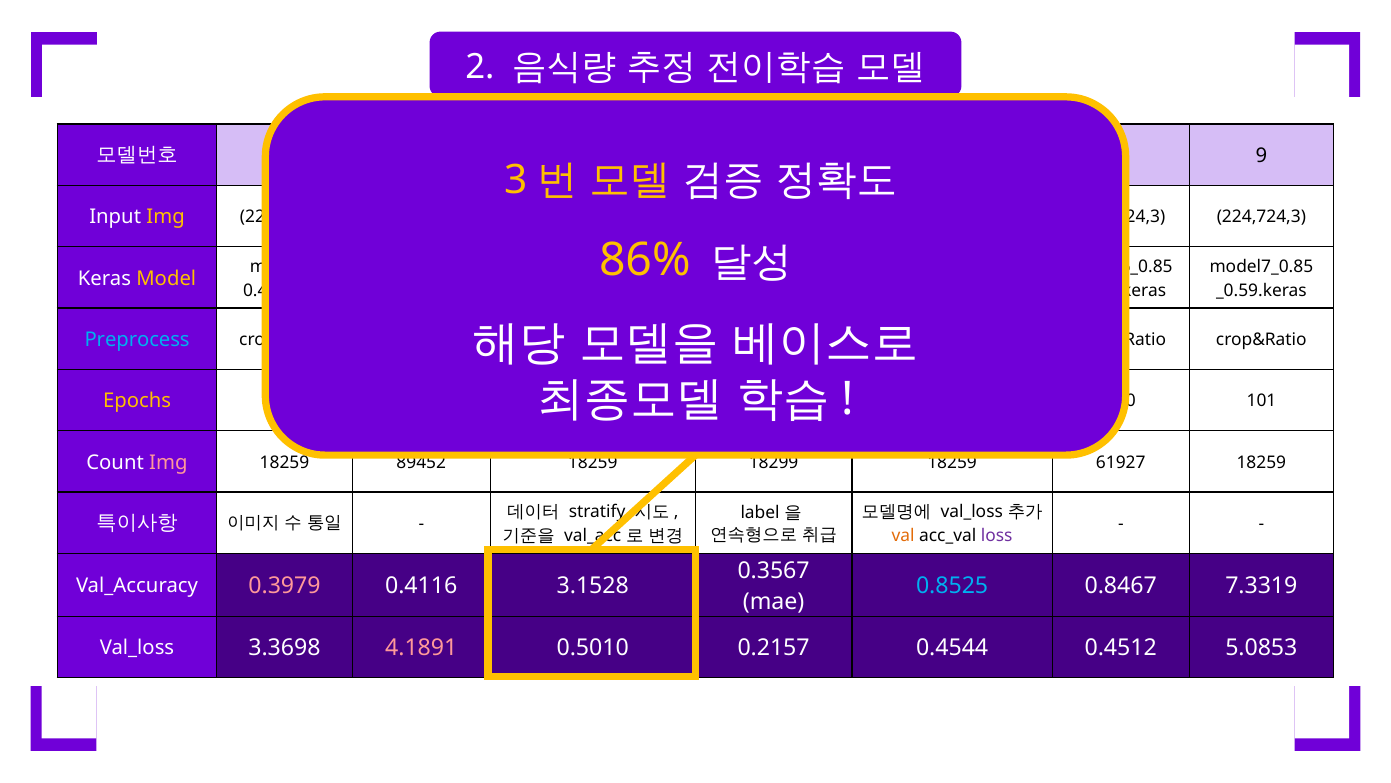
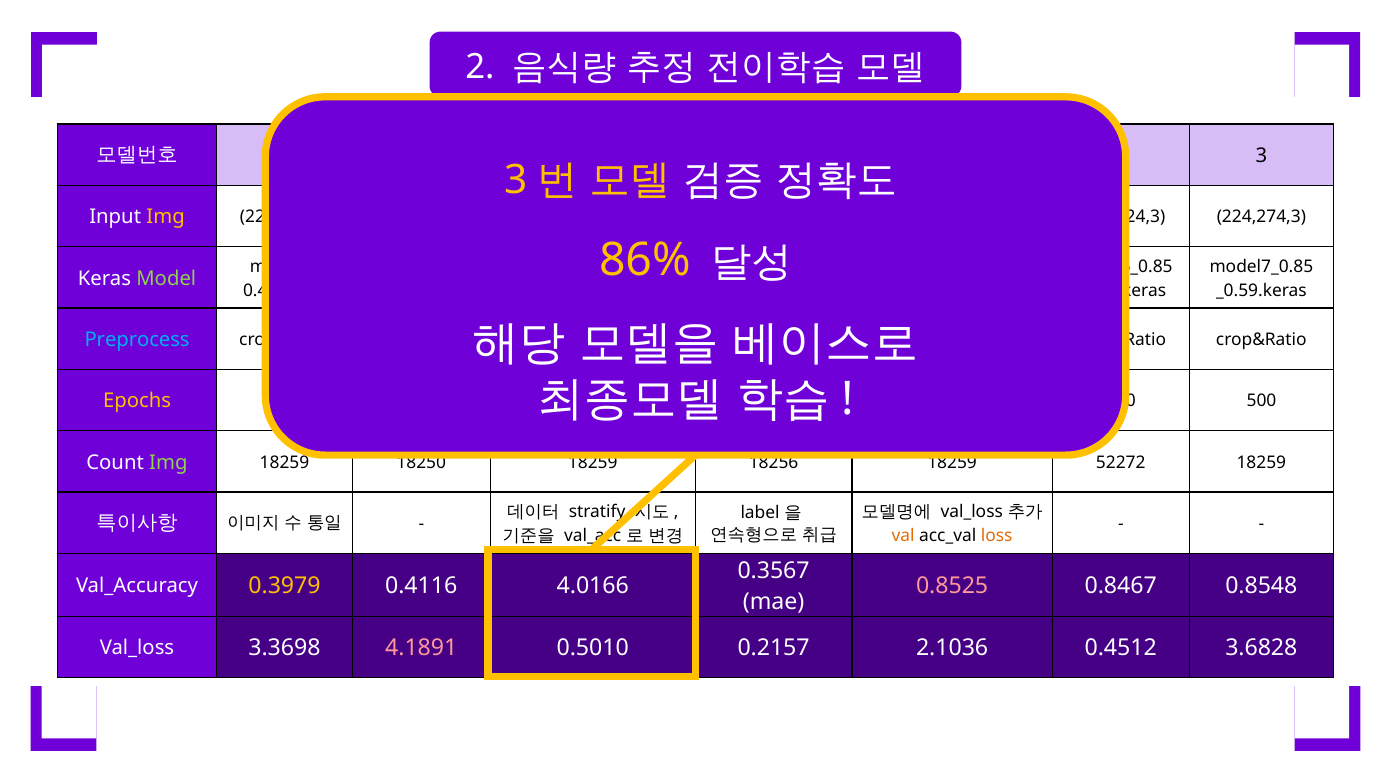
9 at (1262, 156): 9 -> 3
224,724,3: 224,724,3 -> 224,274,3
Model colour: yellow -> light green
101: 101 -> 500
Img at (168, 462) colour: pink -> light green
89452: 89452 -> 18250
18299: 18299 -> 18256
61927: 61927 -> 52272
loss colour: purple -> orange
0.8525 colour: light blue -> pink
7.3319: 7.3319 -> 0.8548
0.3979 colour: pink -> yellow
3.1528: 3.1528 -> 4.0166
0.4544: 0.4544 -> 2.1036
5.0853: 5.0853 -> 3.6828
